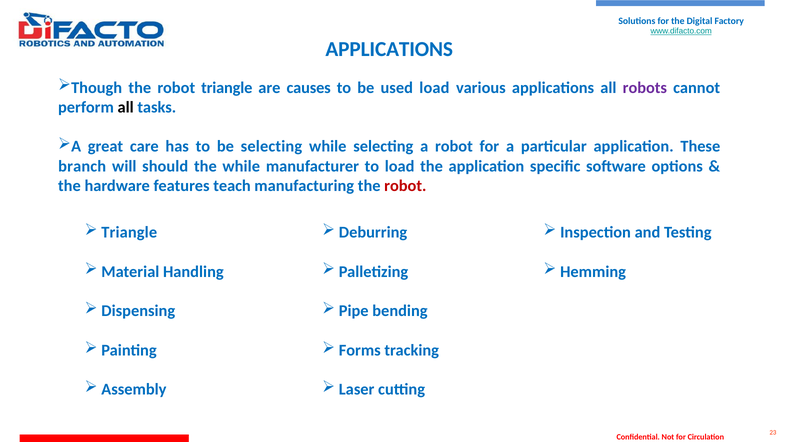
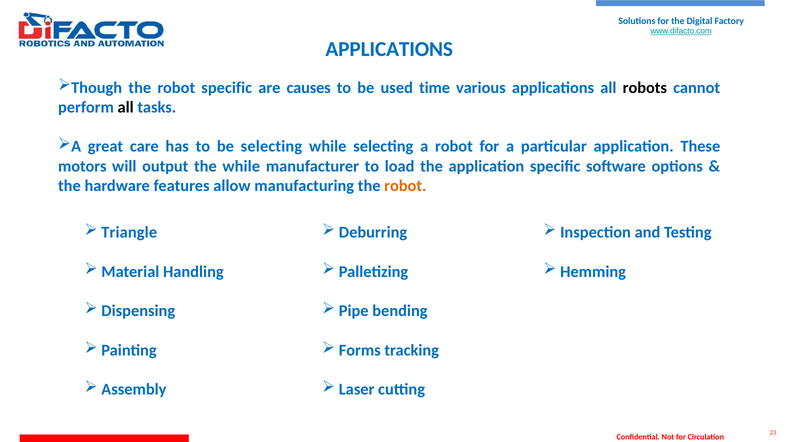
robot triangle: triangle -> specific
used load: load -> time
robots colour: purple -> black
branch: branch -> motors
should: should -> output
teach: teach -> allow
robot at (405, 186) colour: red -> orange
